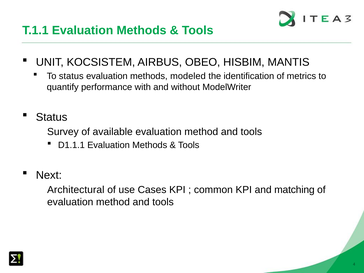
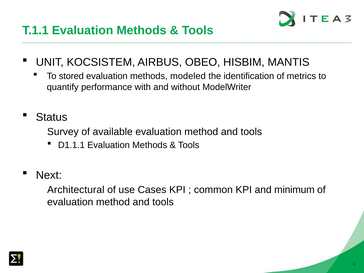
To status: status -> stored
matching: matching -> minimum
